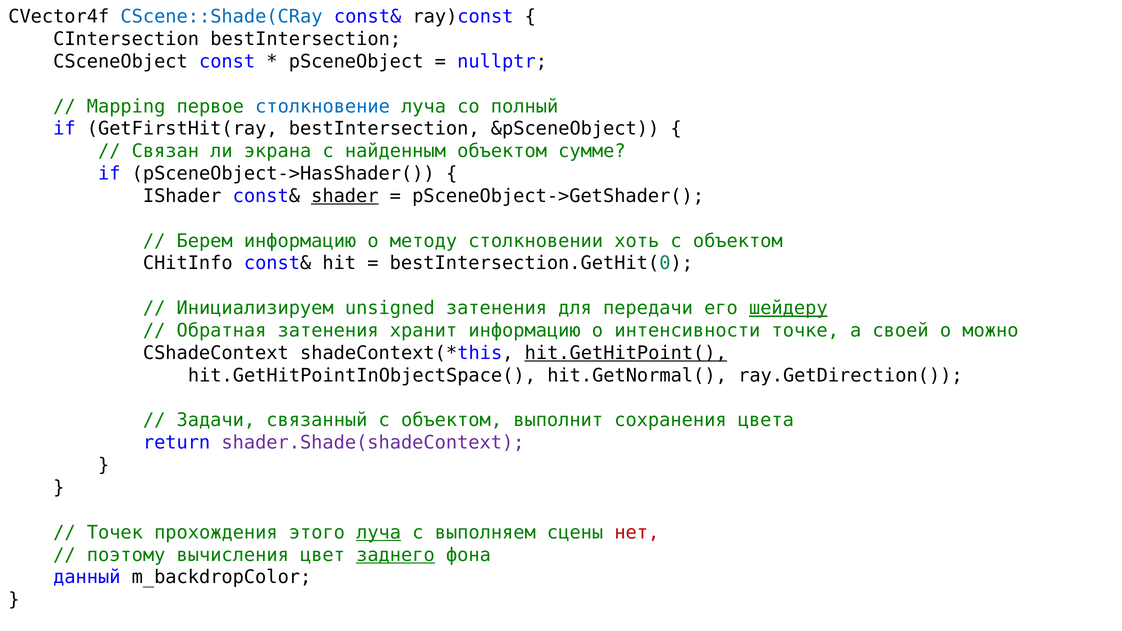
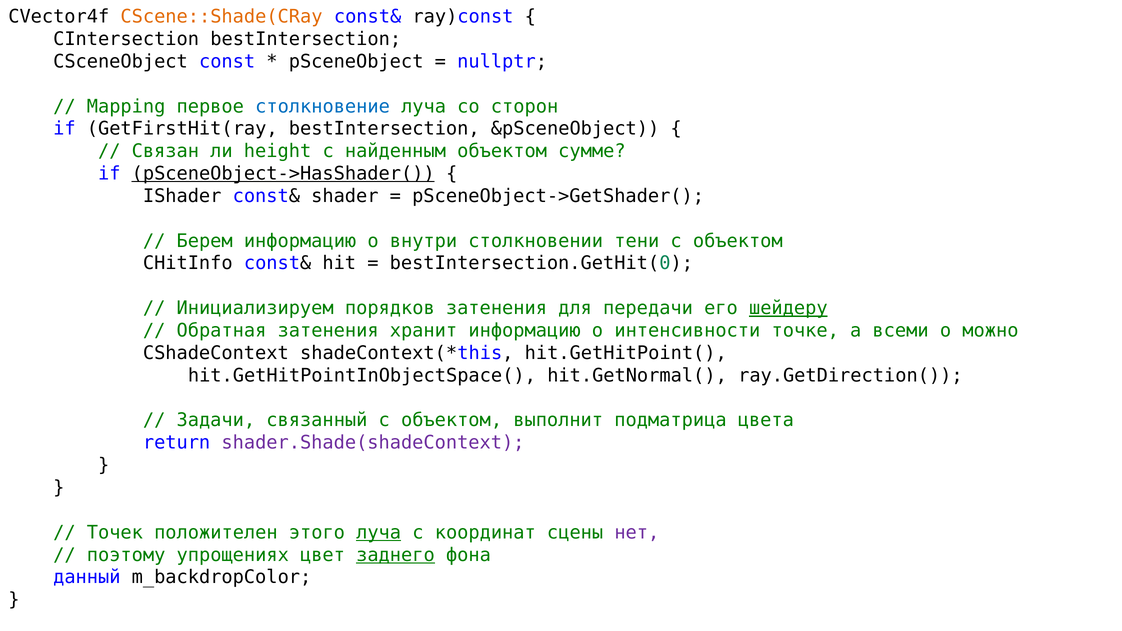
CScene::Shade(CRay colour: blue -> orange
полный: полный -> сторон
экрана: экрана -> height
pSceneObject->HasShader( underline: none -> present
shader underline: present -> none
методу: методу -> внутри
хоть: хоть -> тени
unsigned: unsigned -> порядков
своей: своей -> всеми
hit.GetHitPoint( underline: present -> none
сохранения: сохранения -> подматрица
прохождения: прохождения -> положителен
выполняем: выполняем -> координат
нет colour: red -> purple
вычисления: вычисления -> упрощениях
